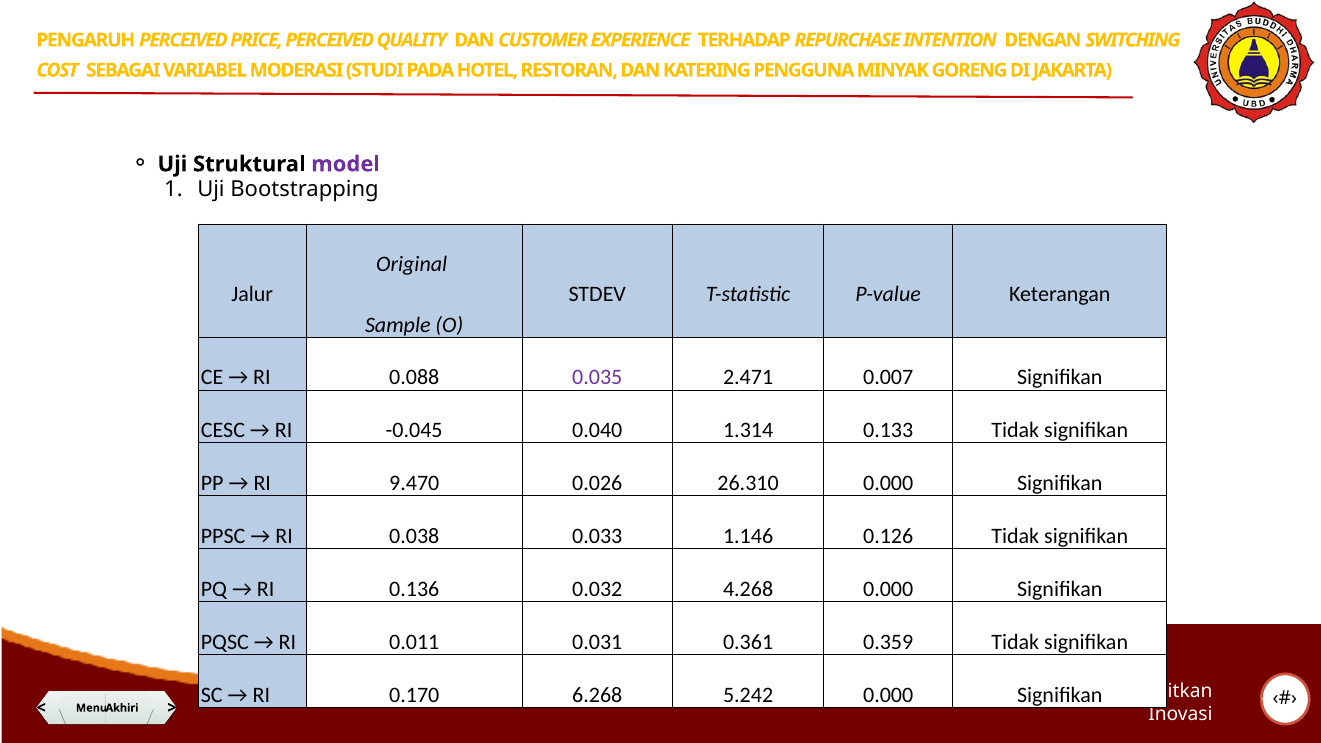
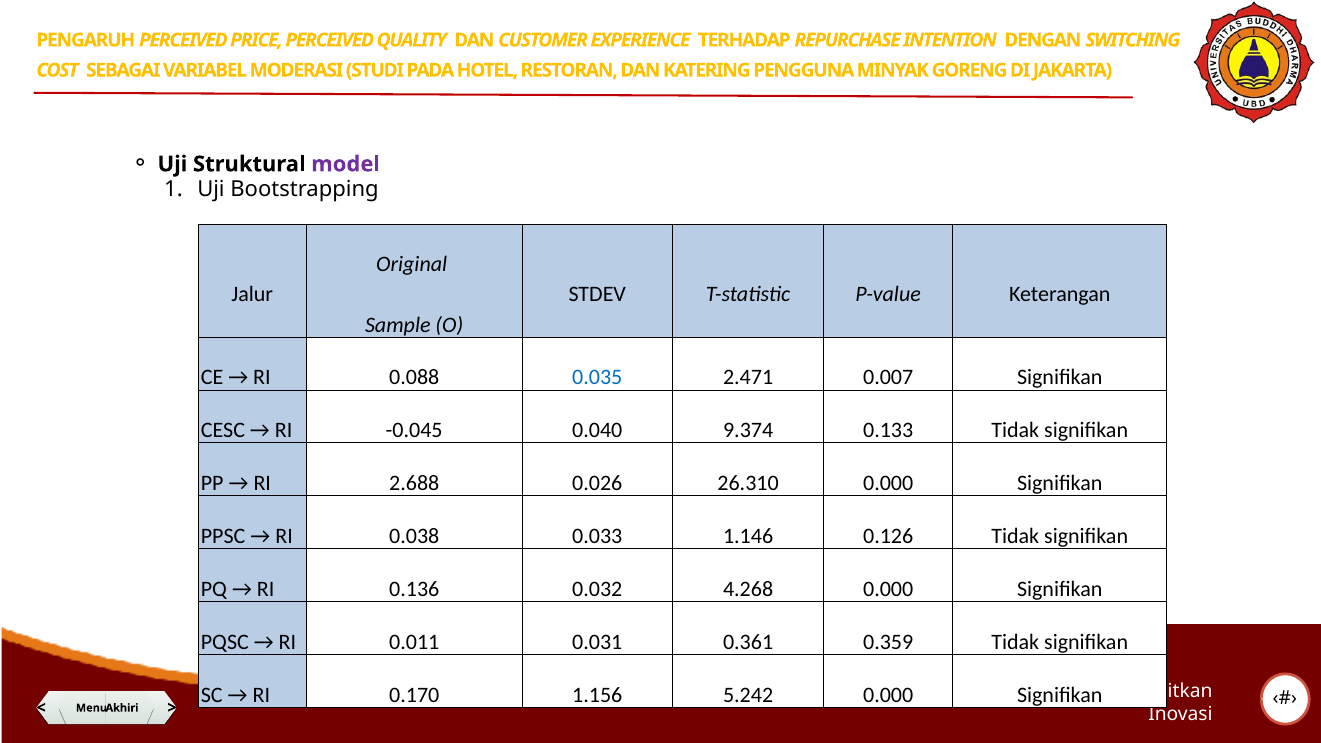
0.035 colour: purple -> blue
1.314: 1.314 -> 9.374
9.470: 9.470 -> 2.688
6.268: 6.268 -> 1.156
